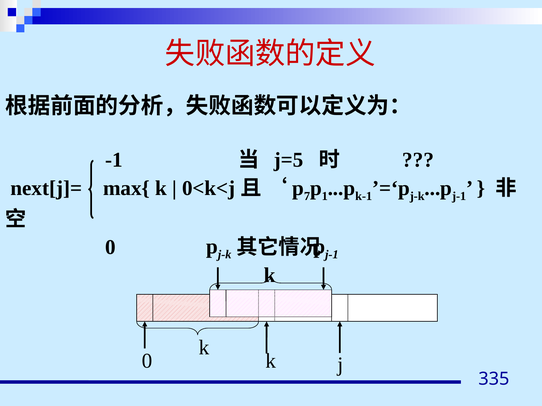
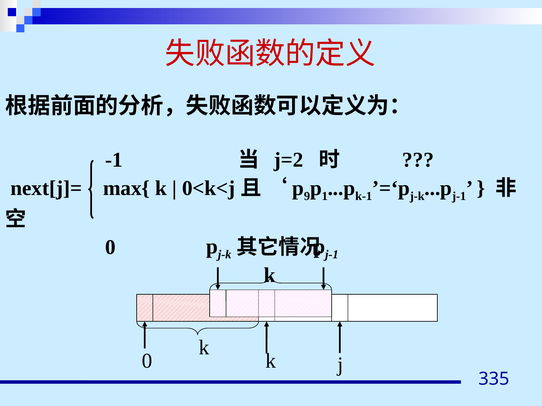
j=5: j=5 -> j=2
7: 7 -> 9
